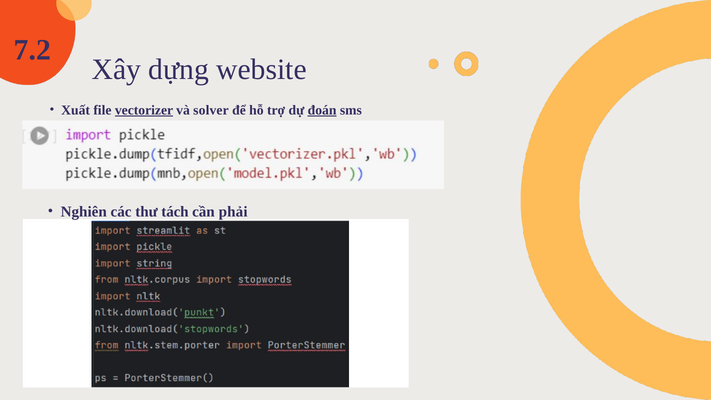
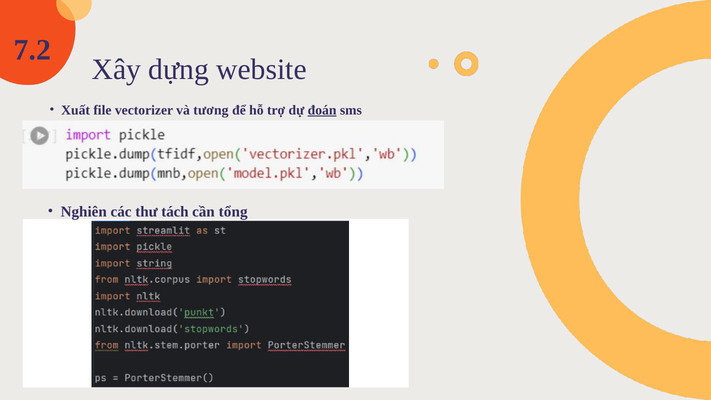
vectorizer underline: present -> none
solver: solver -> tương
phải: phải -> tổng
